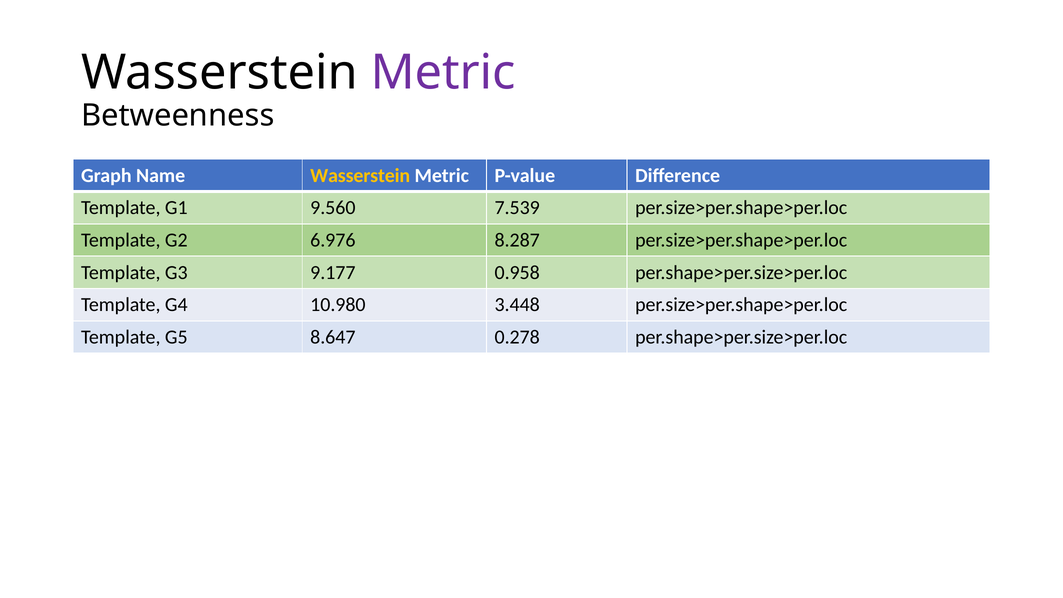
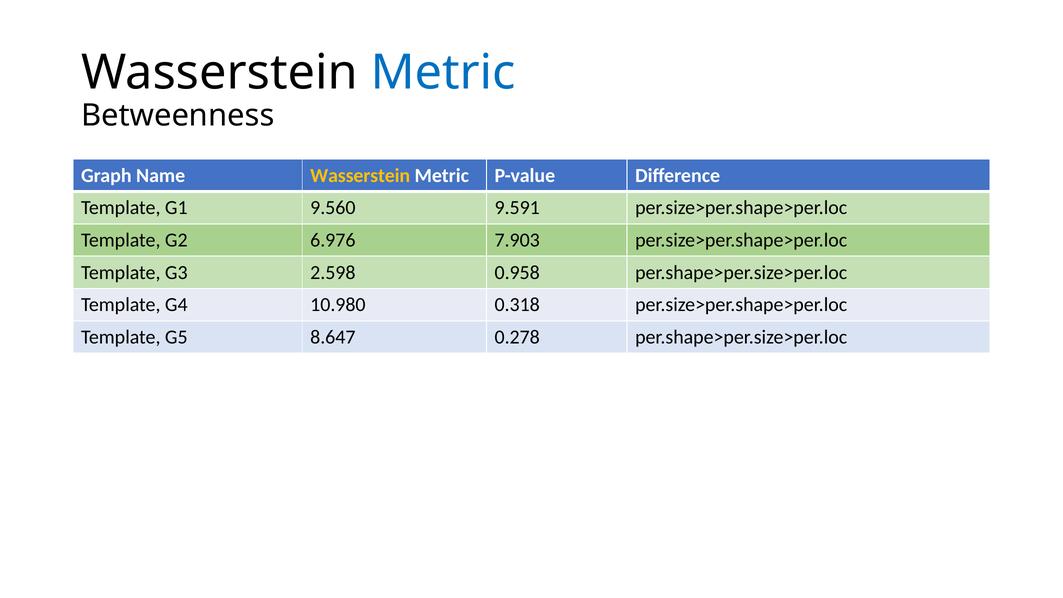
Metric at (443, 73) colour: purple -> blue
7.539: 7.539 -> 9.591
8.287: 8.287 -> 7.903
9.177: 9.177 -> 2.598
3.448: 3.448 -> 0.318
